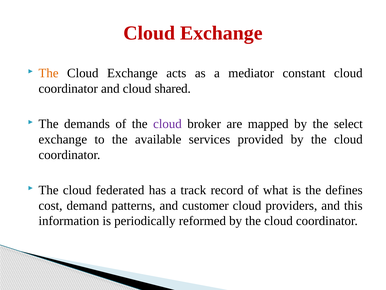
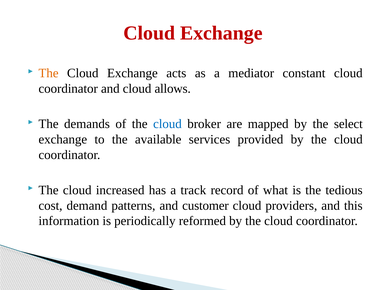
shared: shared -> allows
cloud at (167, 124) colour: purple -> blue
federated: federated -> increased
defines: defines -> tedious
